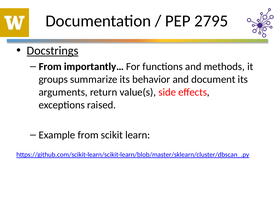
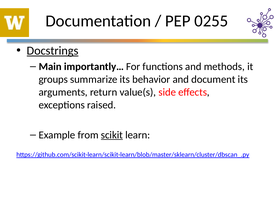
2795: 2795 -> 0255
From at (50, 66): From -> Main
scikit underline: none -> present
